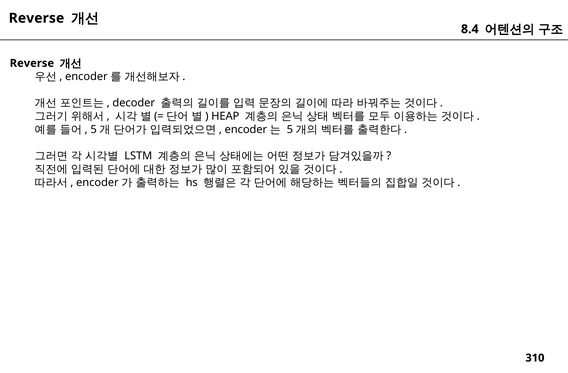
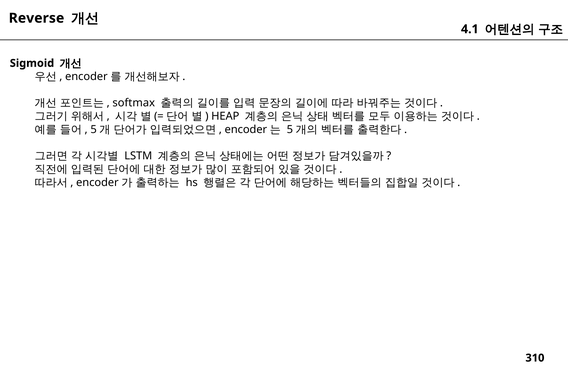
8.4: 8.4 -> 4.1
Reverse at (32, 63): Reverse -> Sigmoid
decoder: decoder -> softmax
